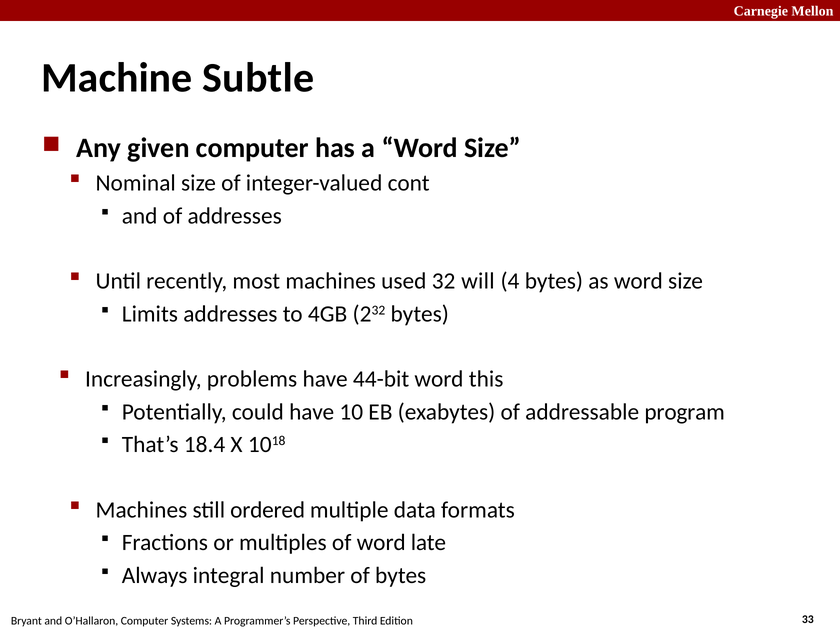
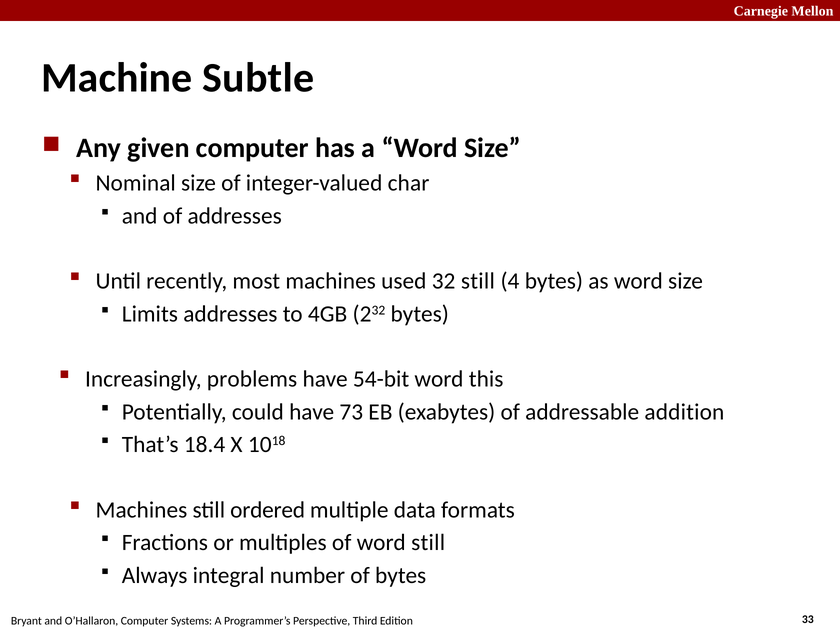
cont: cont -> char
32 will: will -> still
44-bit: 44-bit -> 54-bit
10: 10 -> 73
program: program -> addition
word late: late -> still
